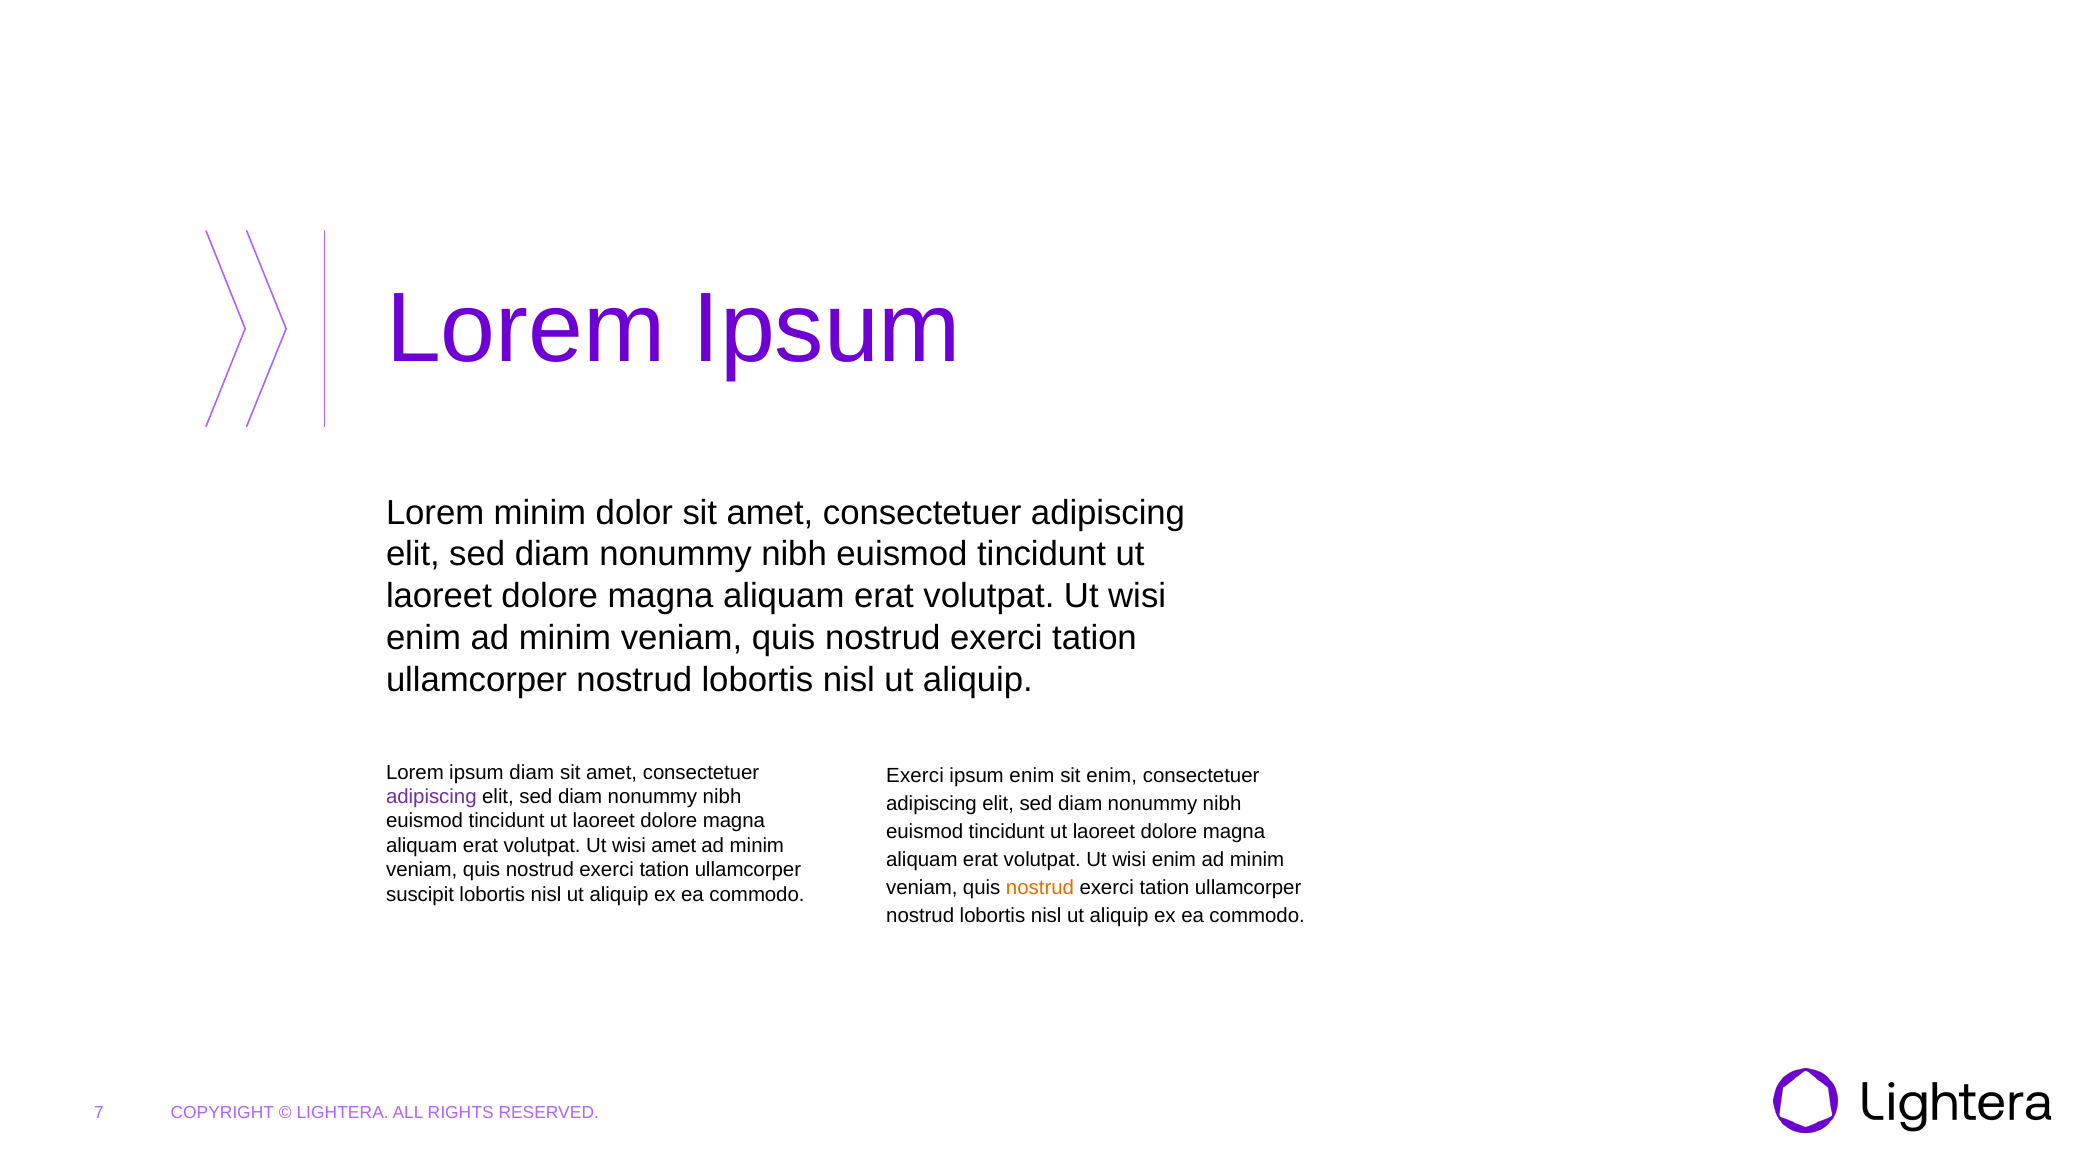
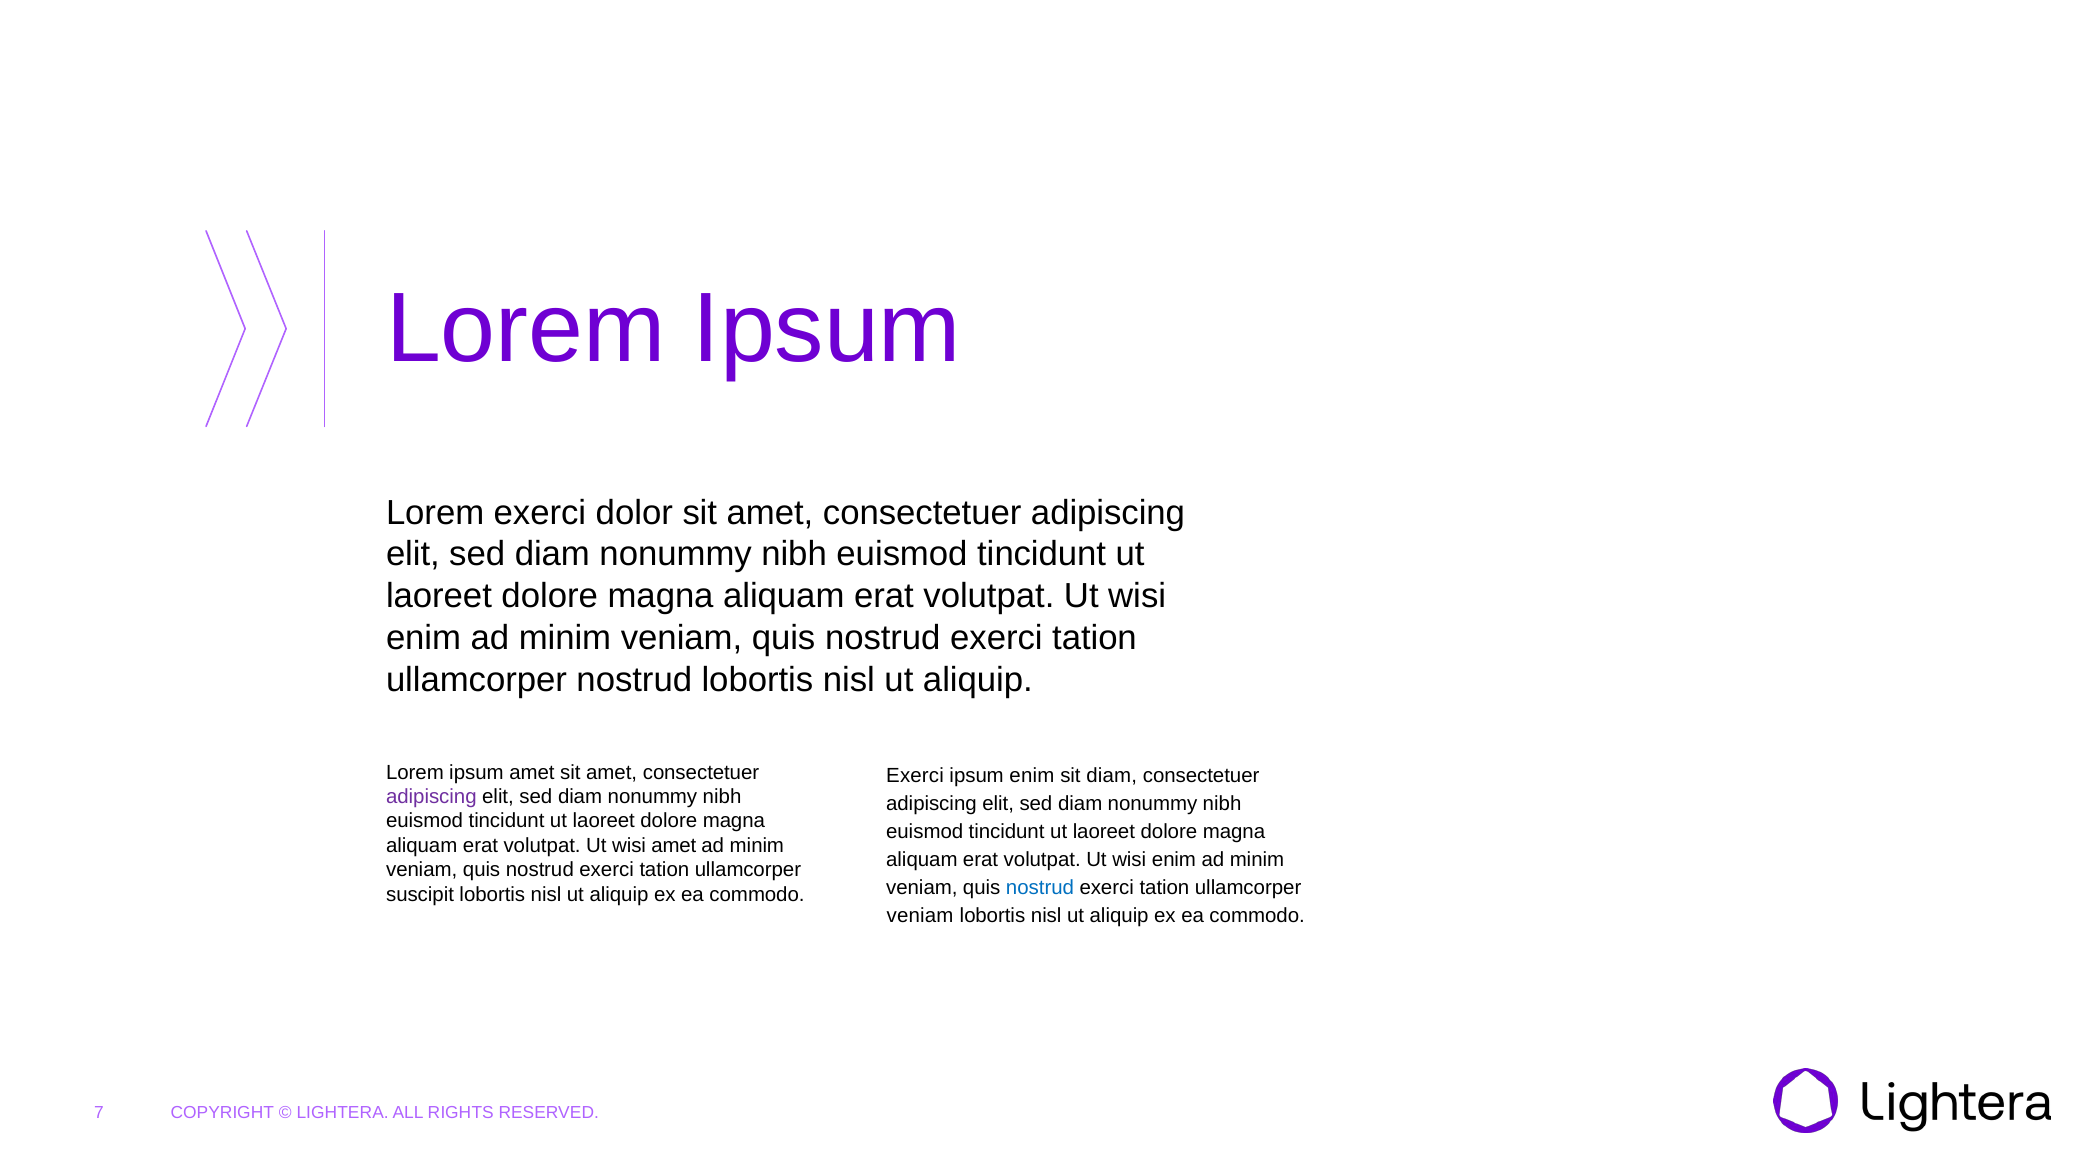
Lorem minim: minim -> exerci
ipsum diam: diam -> amet
sit enim: enim -> diam
nostrud at (1040, 888) colour: orange -> blue
nostrud at (920, 916): nostrud -> veniam
